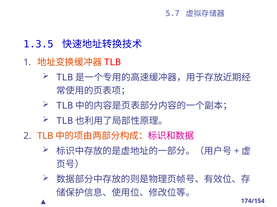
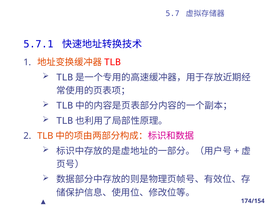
1.3.5: 1.3.5 -> 5.7.1
